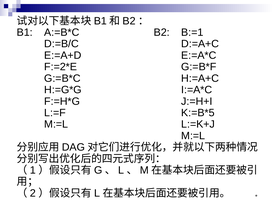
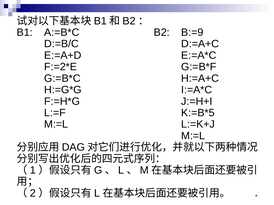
B:=1: B:=1 -> B:=9
